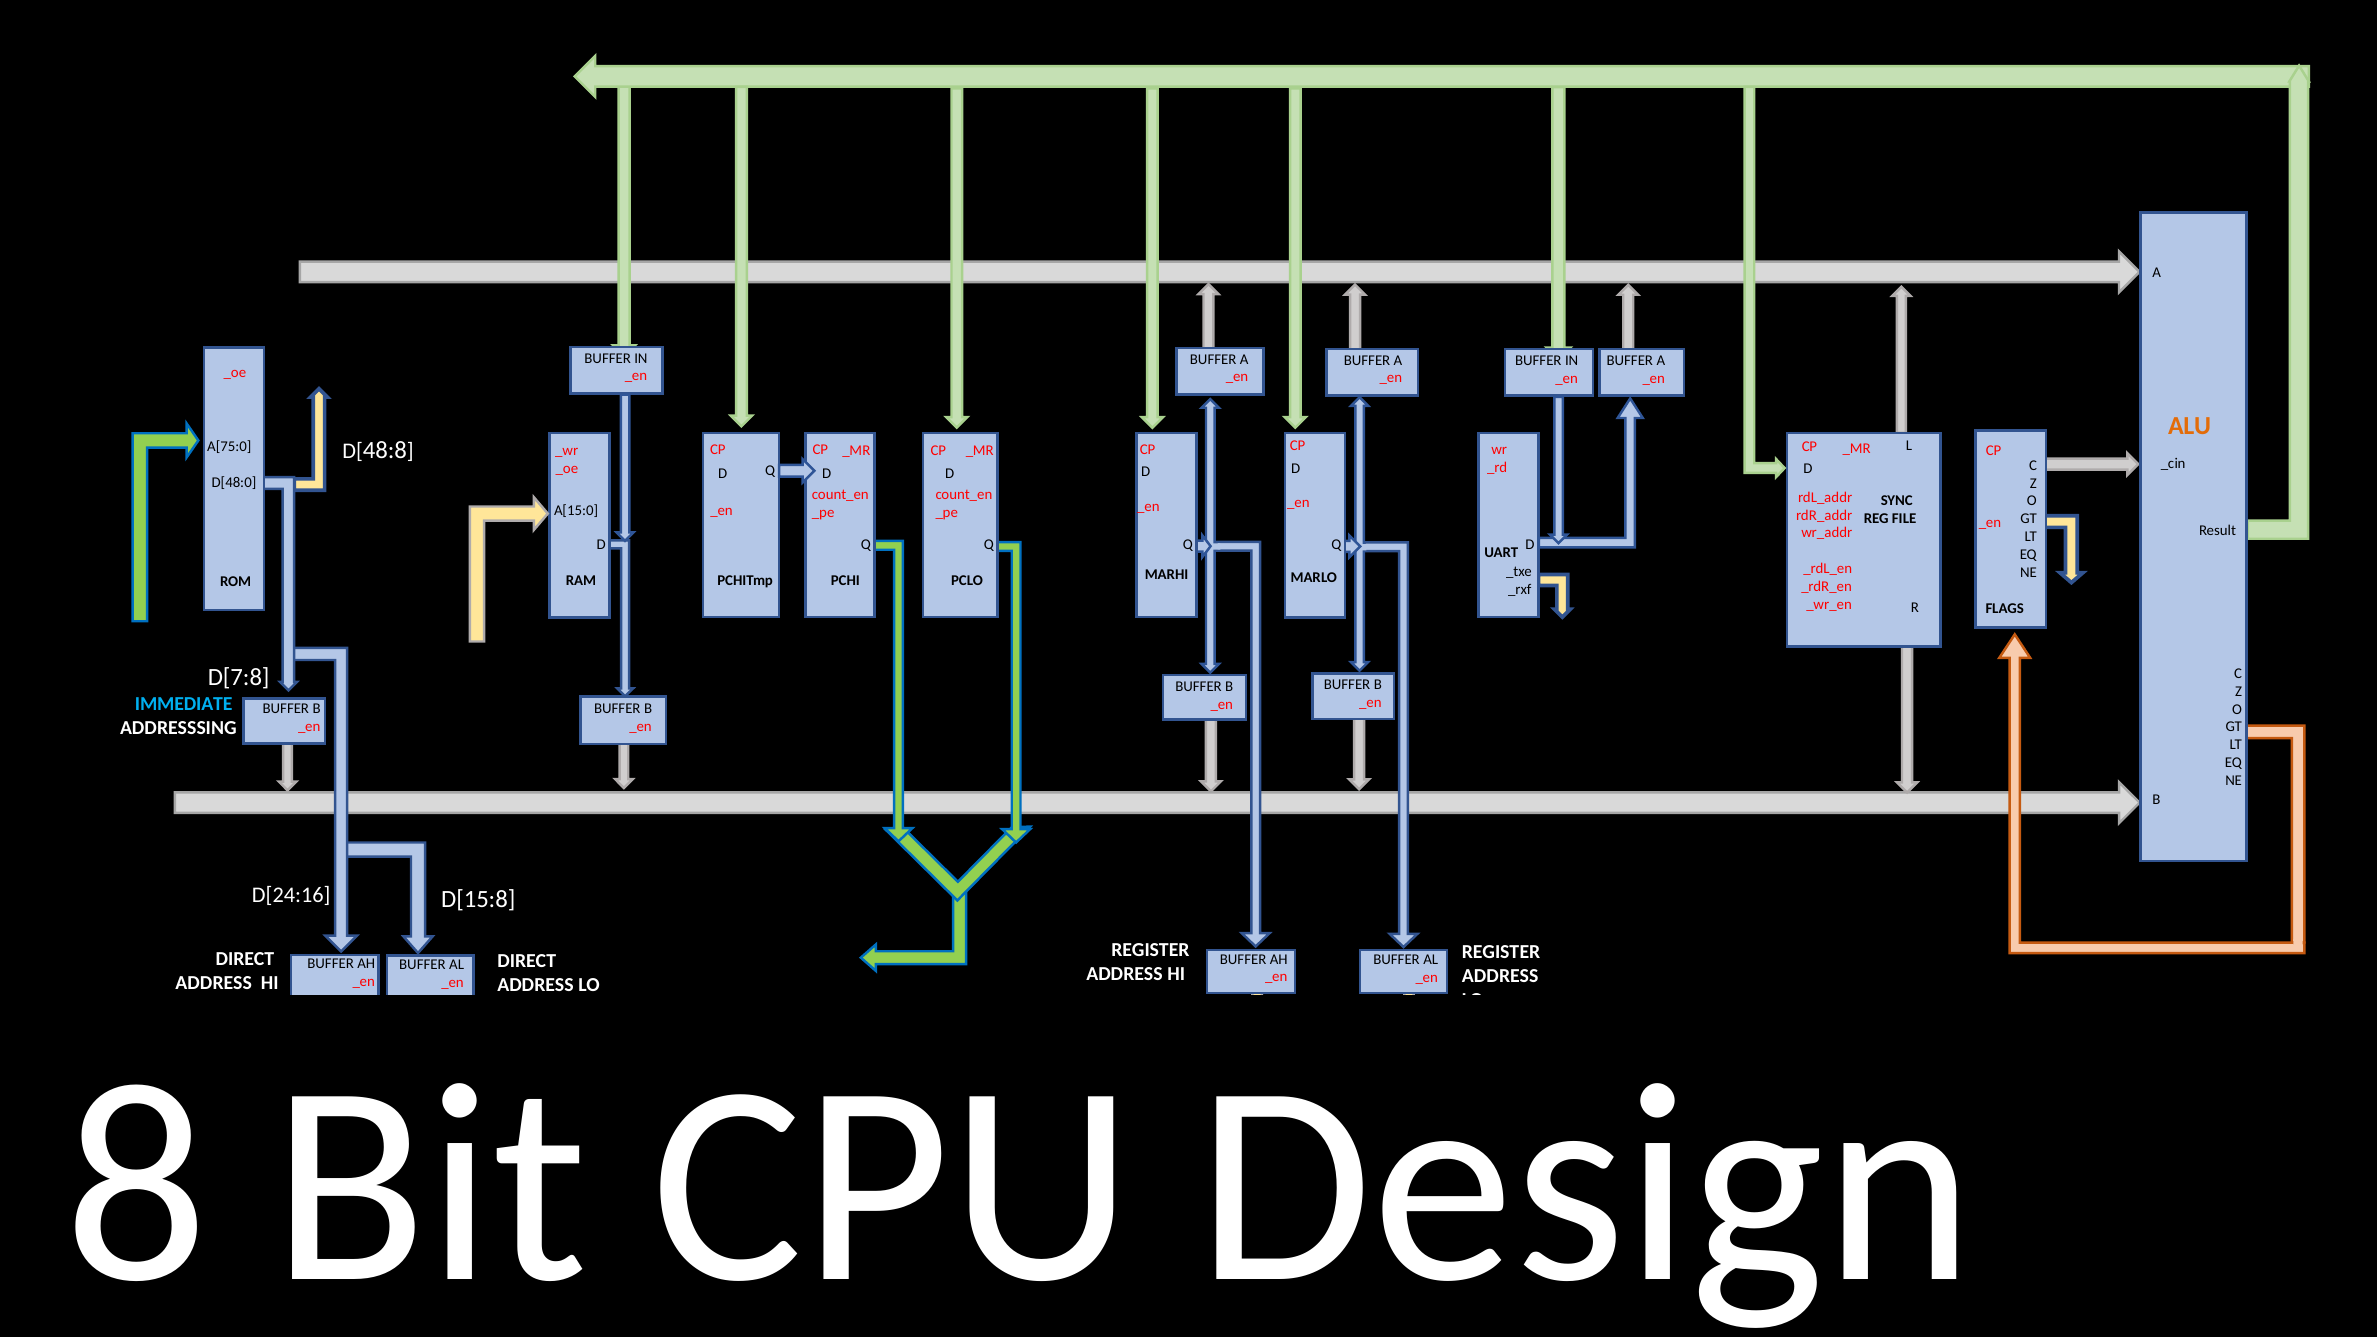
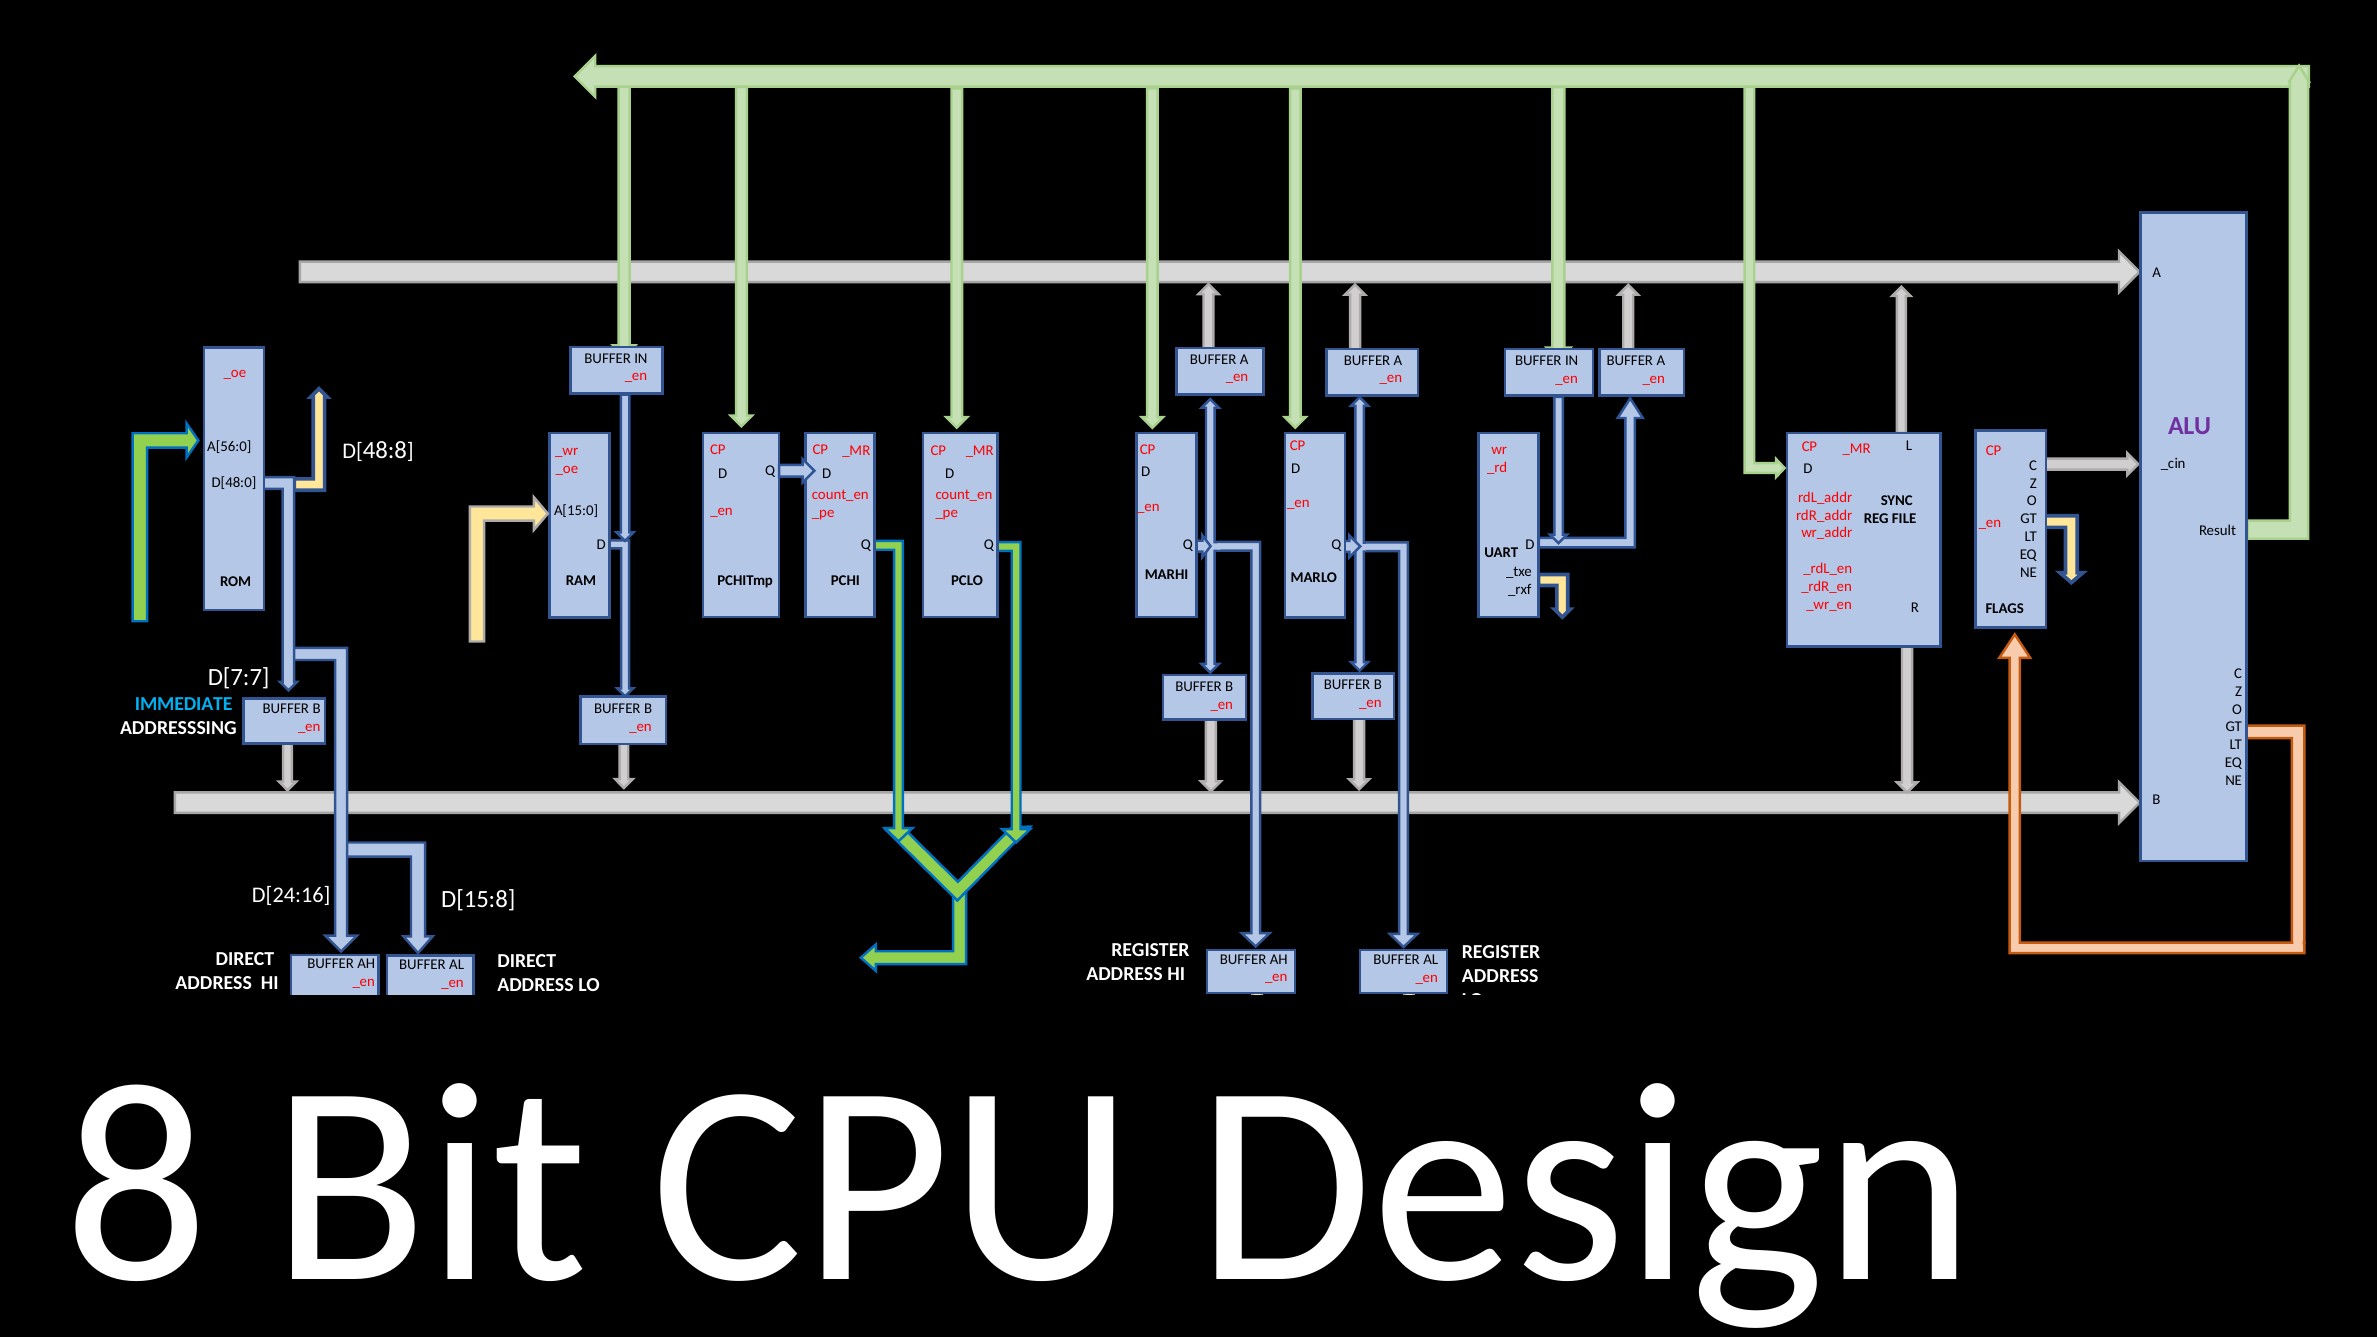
ALU at (2190, 426) colour: orange -> purple
A[75:0: A[75:0 -> A[56:0
D[7:8: D[7:8 -> D[7:7
